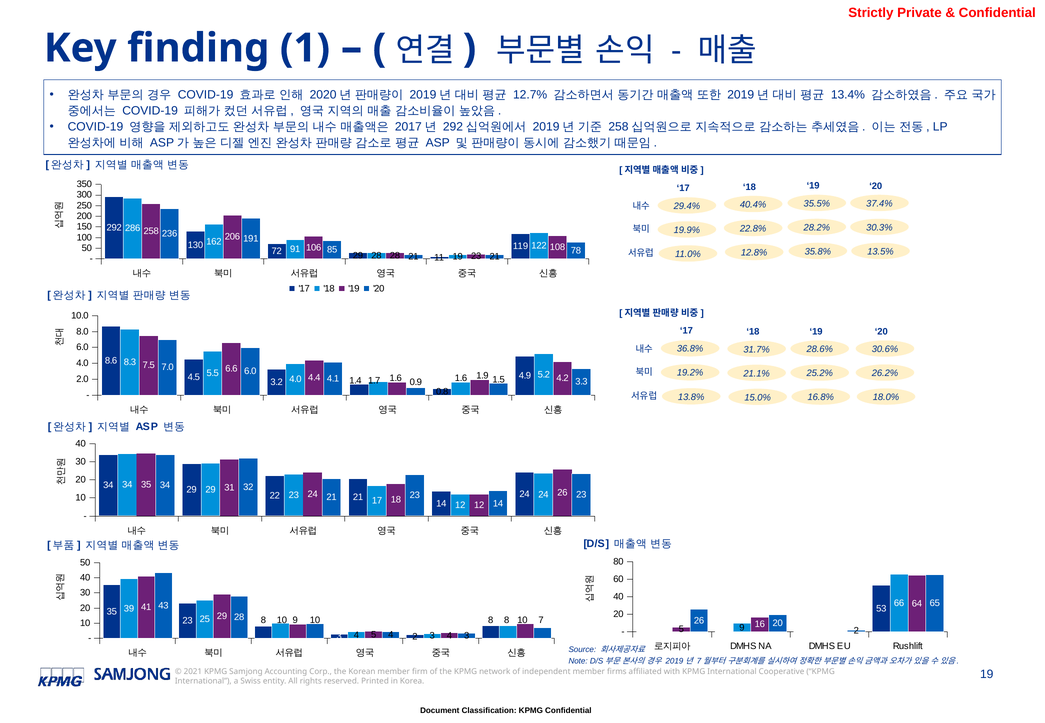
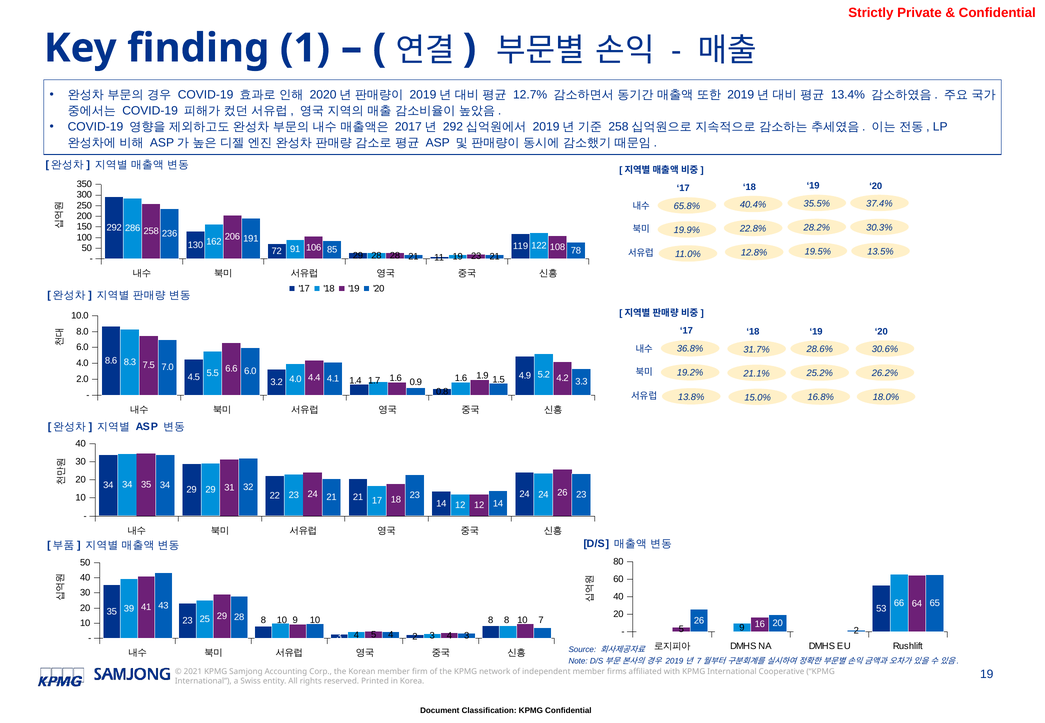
29.4%: 29.4% -> 65.8%
35.8%: 35.8% -> 19.5%
